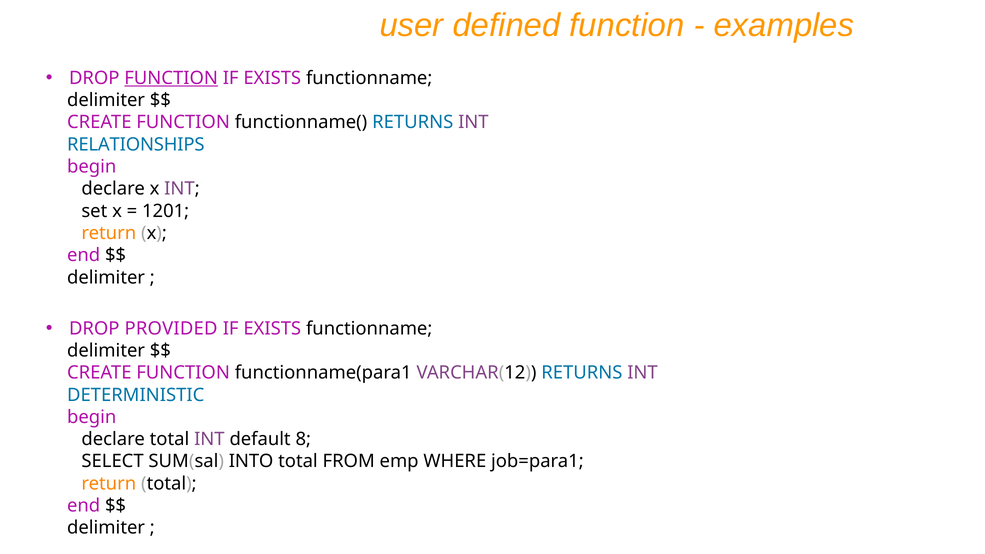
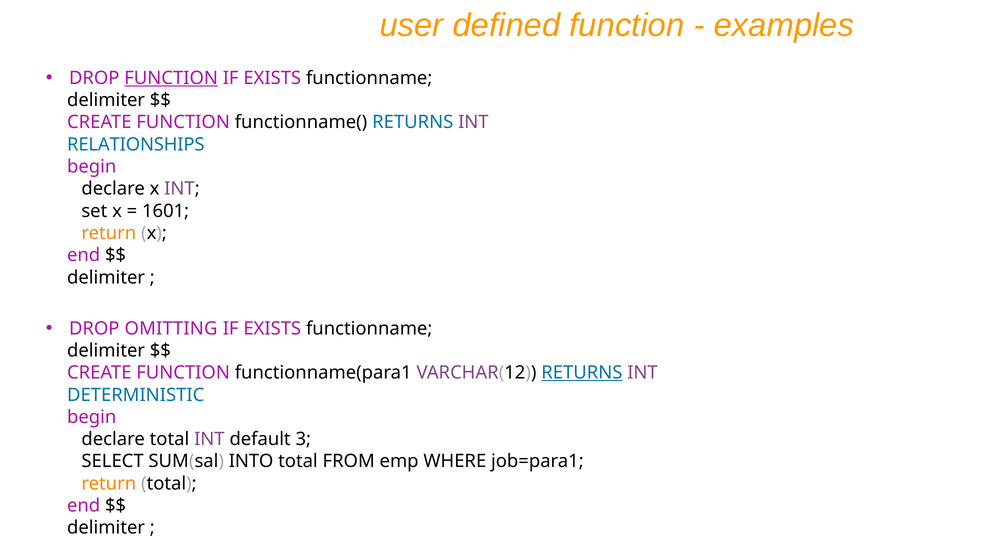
1201: 1201 -> 1601
PROVIDED: PROVIDED -> OMITTING
RETURNS at (582, 373) underline: none -> present
8: 8 -> 3
